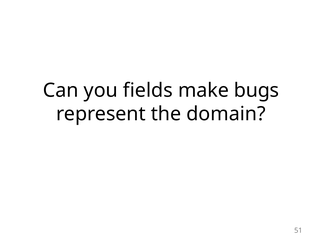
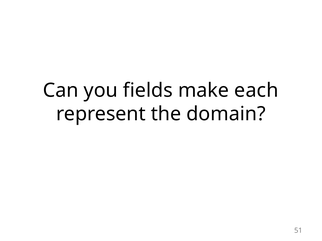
bugs: bugs -> each
